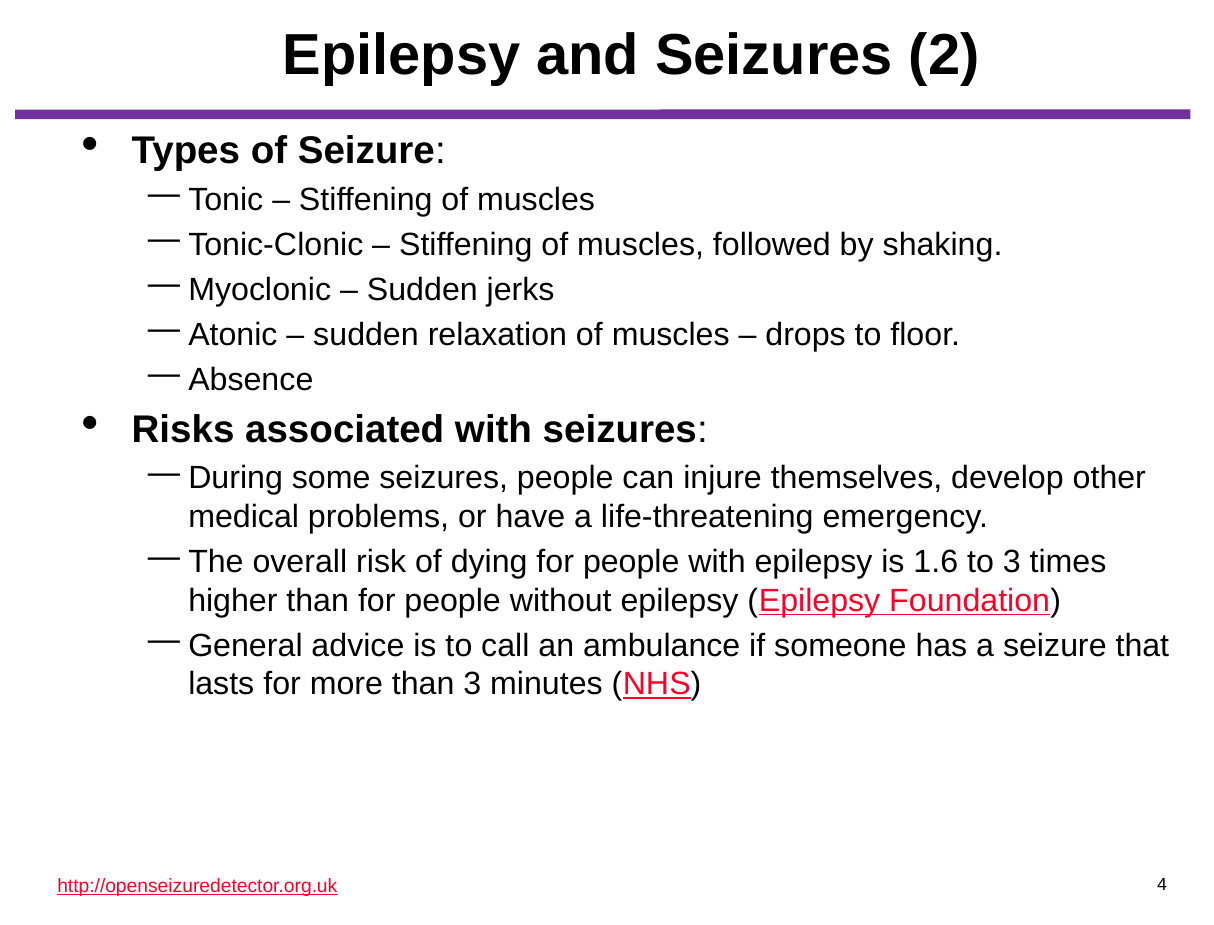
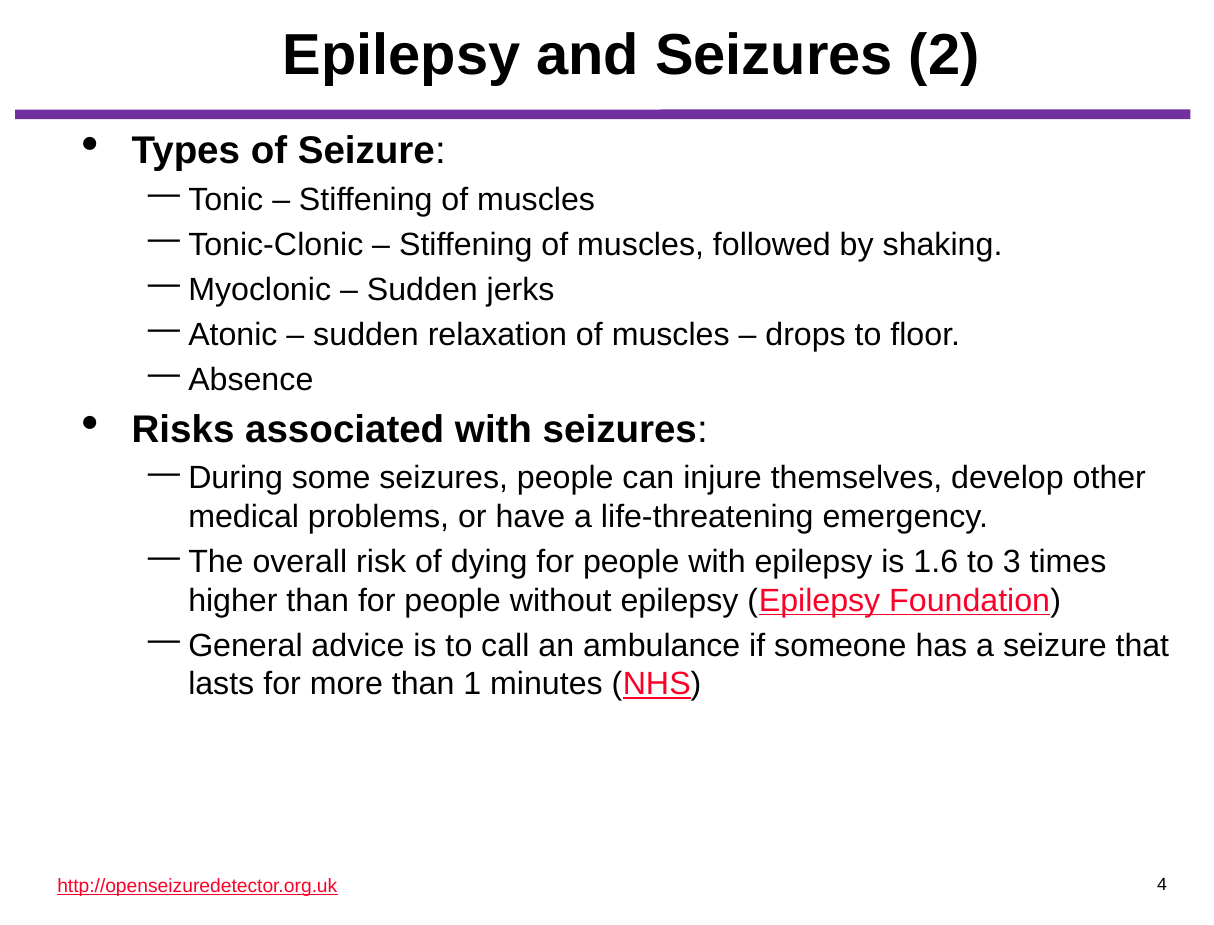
than 3: 3 -> 1
